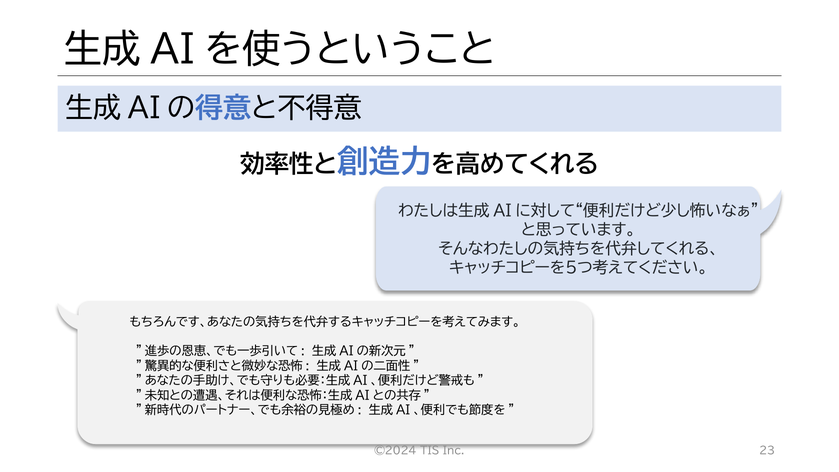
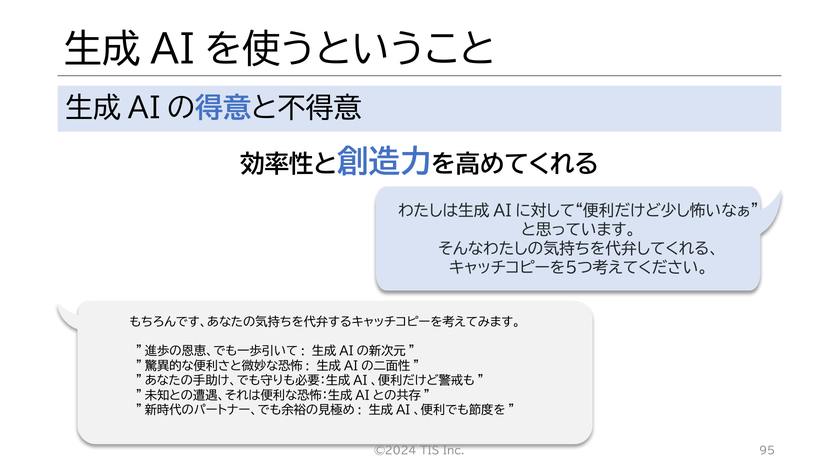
23: 23 -> 95
